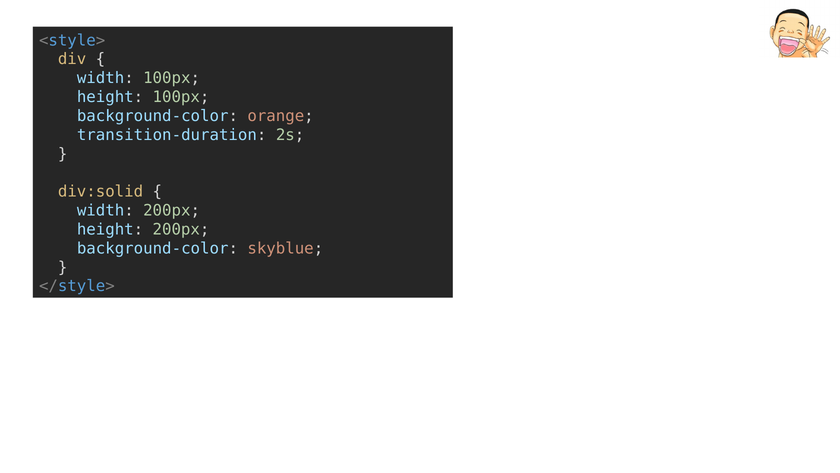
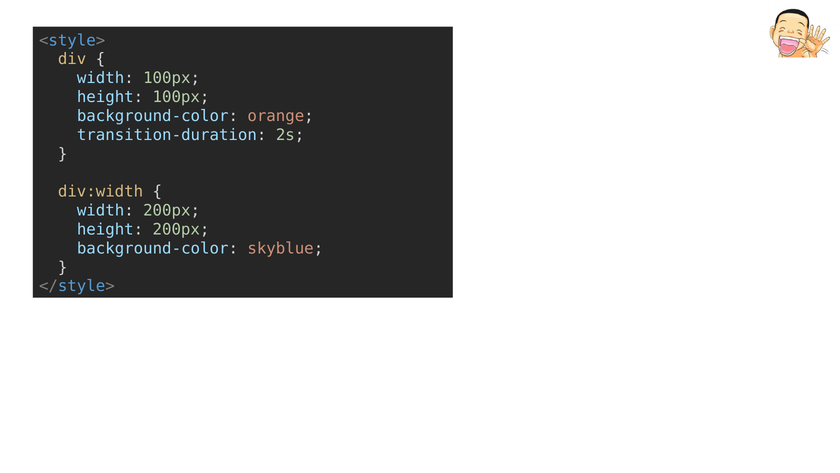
div:solid: div:solid -> div:width
